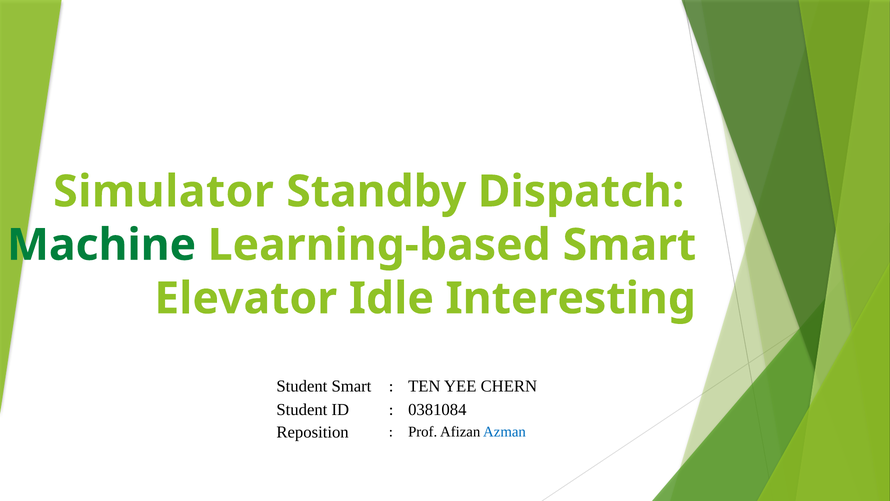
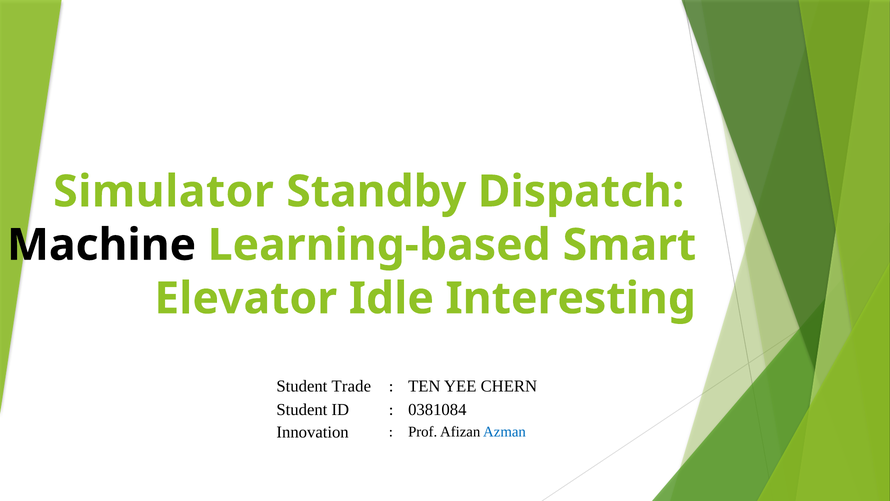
Machine colour: green -> black
Student Smart: Smart -> Trade
Reposition: Reposition -> Innovation
